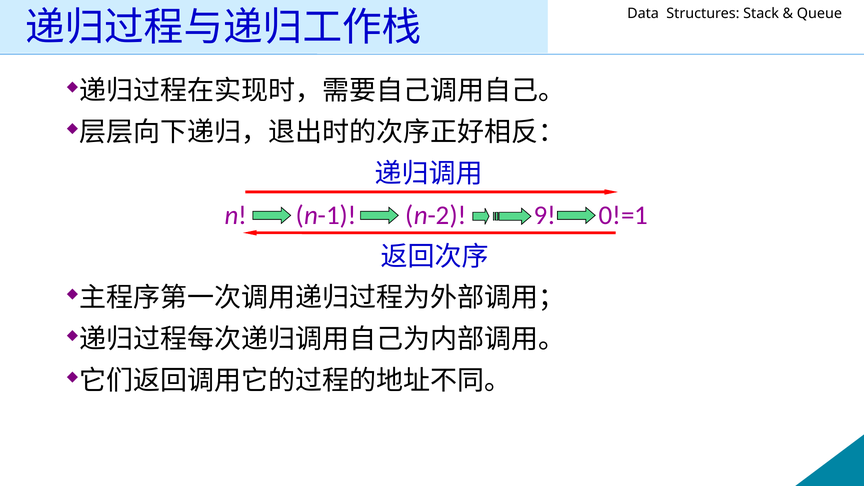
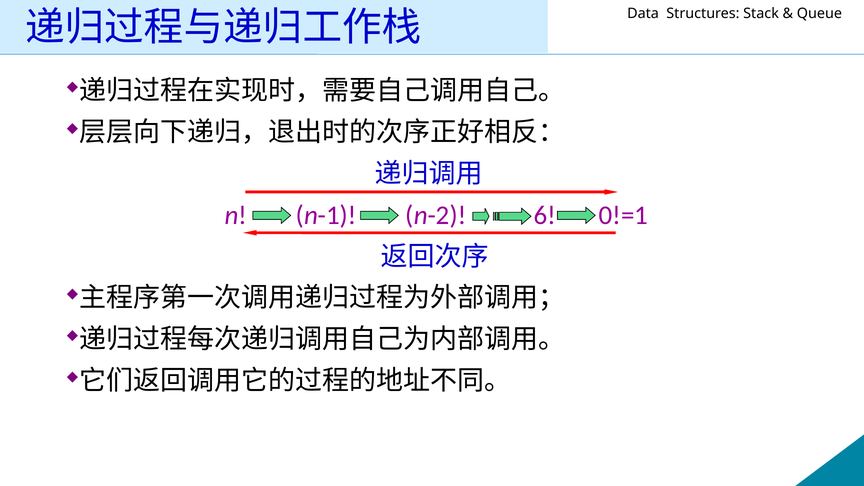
9: 9 -> 6
